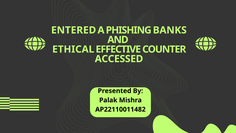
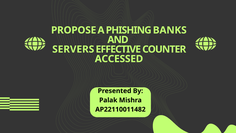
ENTERED: ENTERED -> PROPOSE
ETHICAL: ETHICAL -> SERVERS
